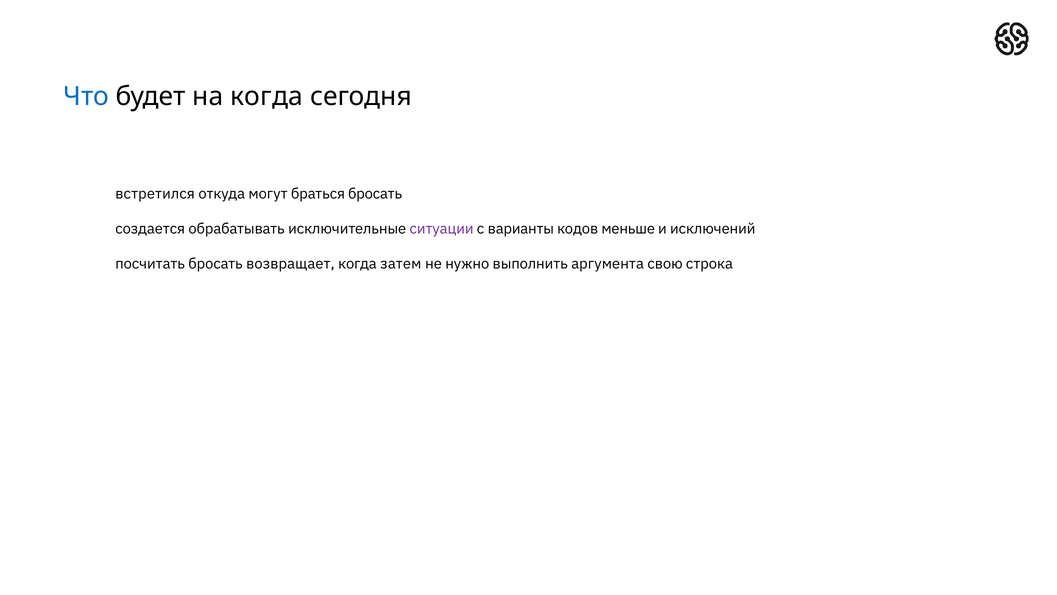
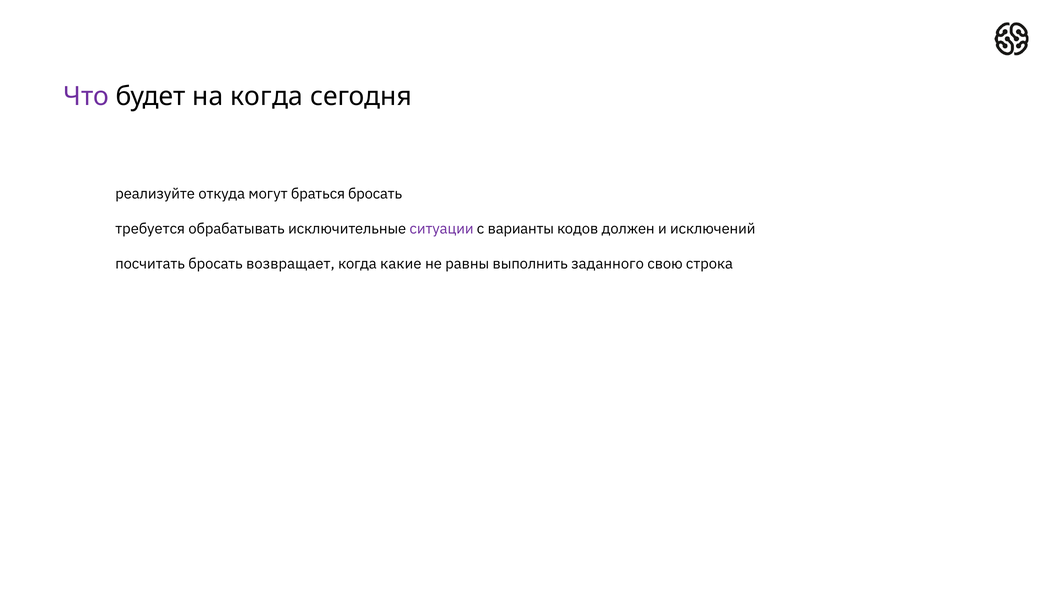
Что colour: blue -> purple
встретился: встретился -> реализуйте
создается: создается -> требуется
меньше: меньше -> должен
затем: затем -> какие
нужно: нужно -> равны
аргумента: аргумента -> заданного
